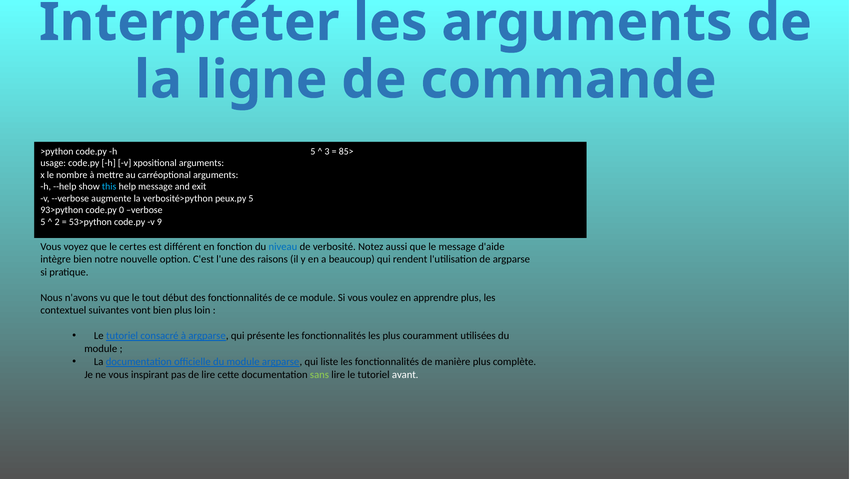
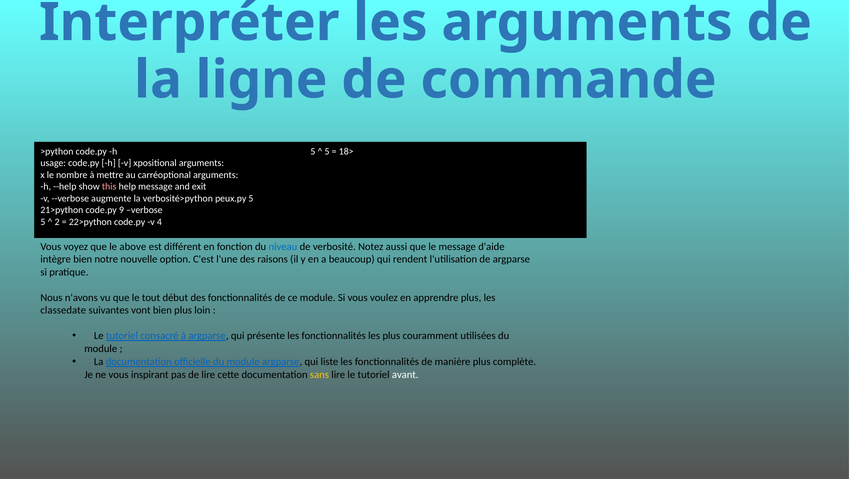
3 at (327, 151): 3 -> 5
85>: 85> -> 18>
this colour: light blue -> pink
93>python: 93>python -> 21>python
0: 0 -> 9
53>python: 53>python -> 22>python
9: 9 -> 4
certes: certes -> above
contextuel: contextuel -> classedate
sans colour: light green -> yellow
